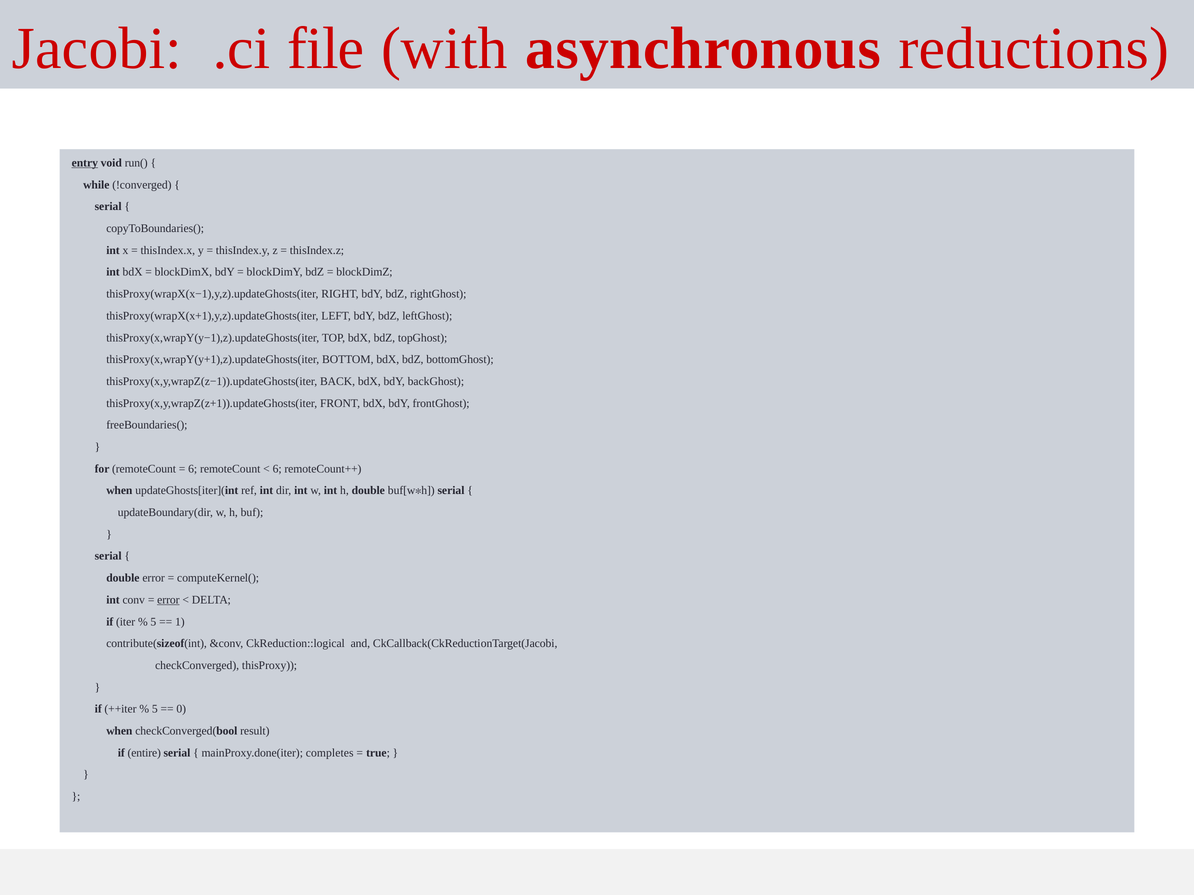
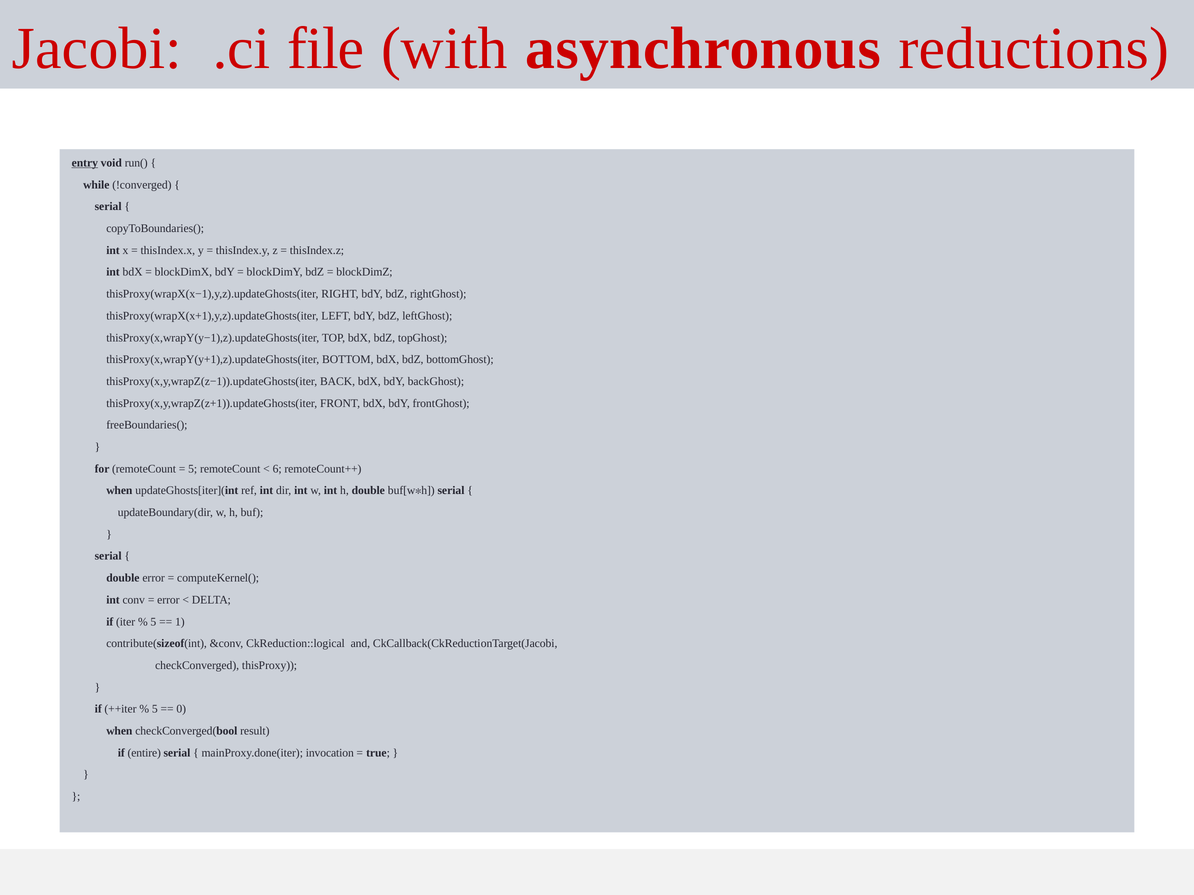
6 at (193, 469): 6 -> 5
error at (168, 600) underline: present -> none
completes: completes -> invocation
